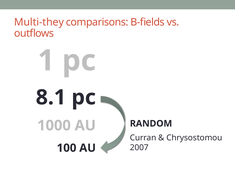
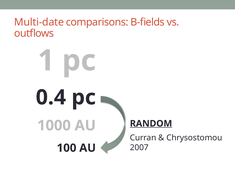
Multi-they: Multi-they -> Multi-date
8.1: 8.1 -> 0.4
RANDOM underline: none -> present
